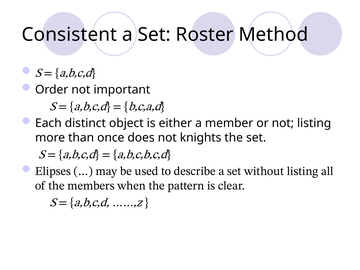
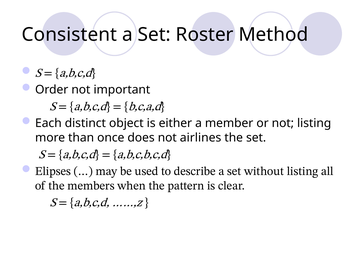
knights: knights -> airlines
